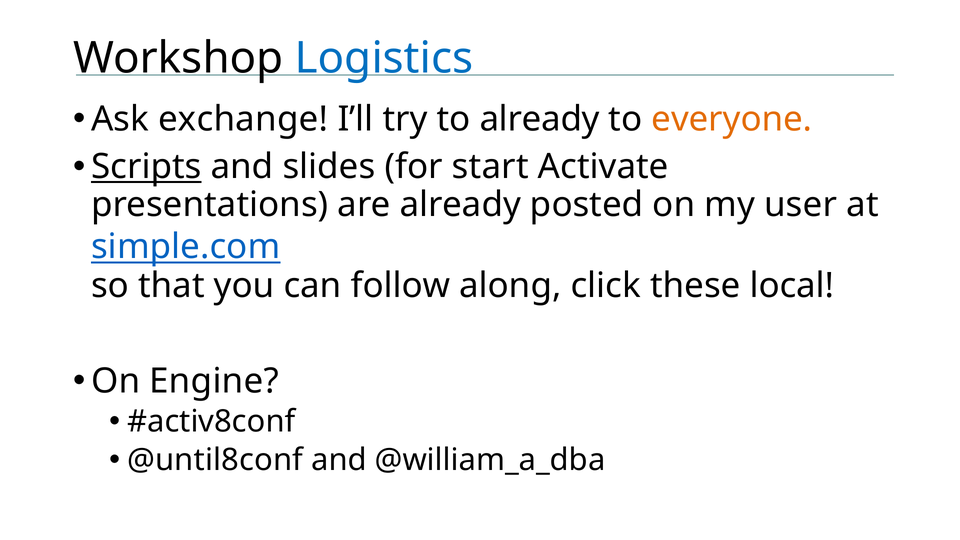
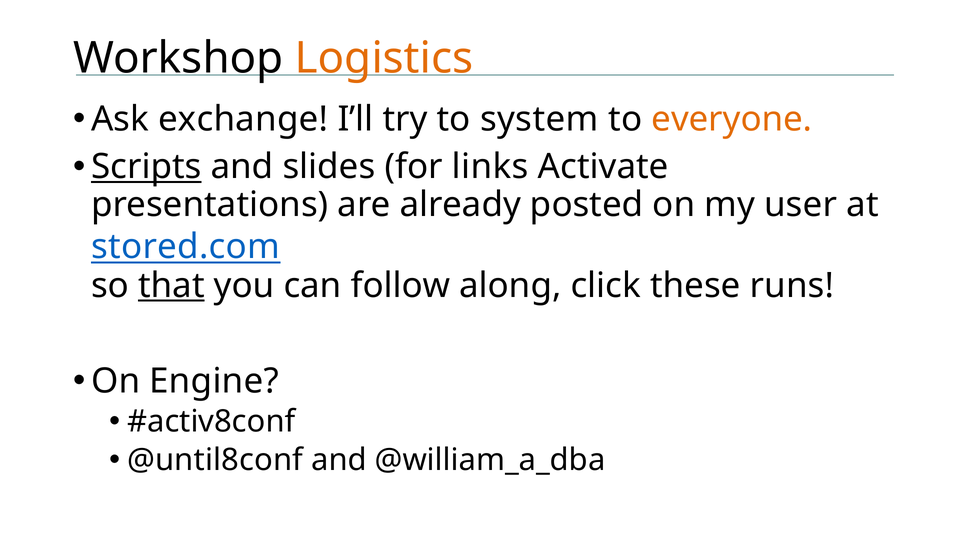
Logistics colour: blue -> orange
to already: already -> system
start: start -> links
simple.com: simple.com -> stored.com
that underline: none -> present
local: local -> runs
